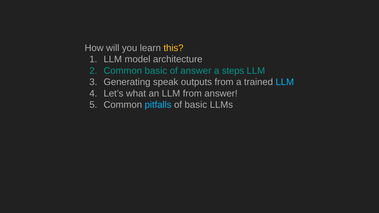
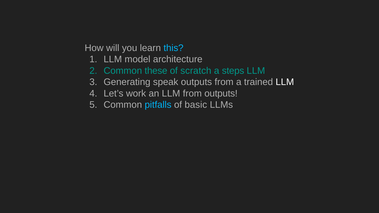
this colour: yellow -> light blue
Common basic: basic -> these
of answer: answer -> scratch
LLM at (285, 82) colour: light blue -> white
what: what -> work
from answer: answer -> outputs
